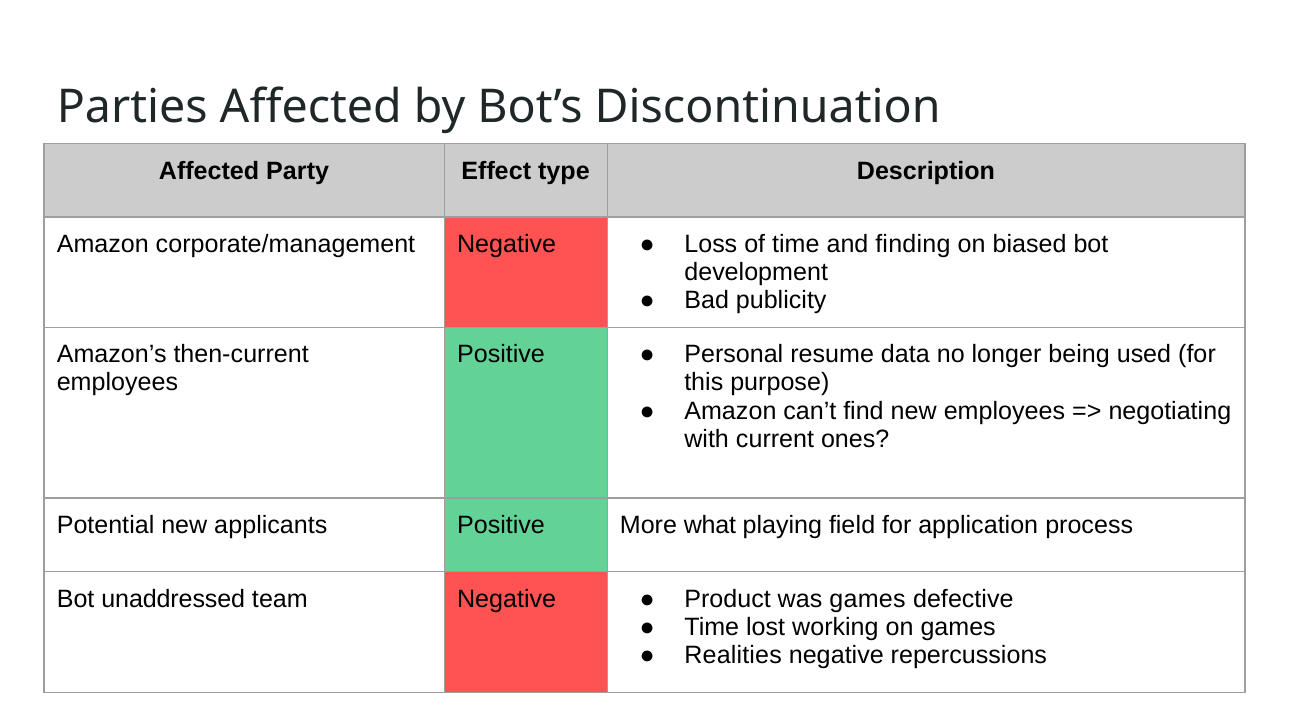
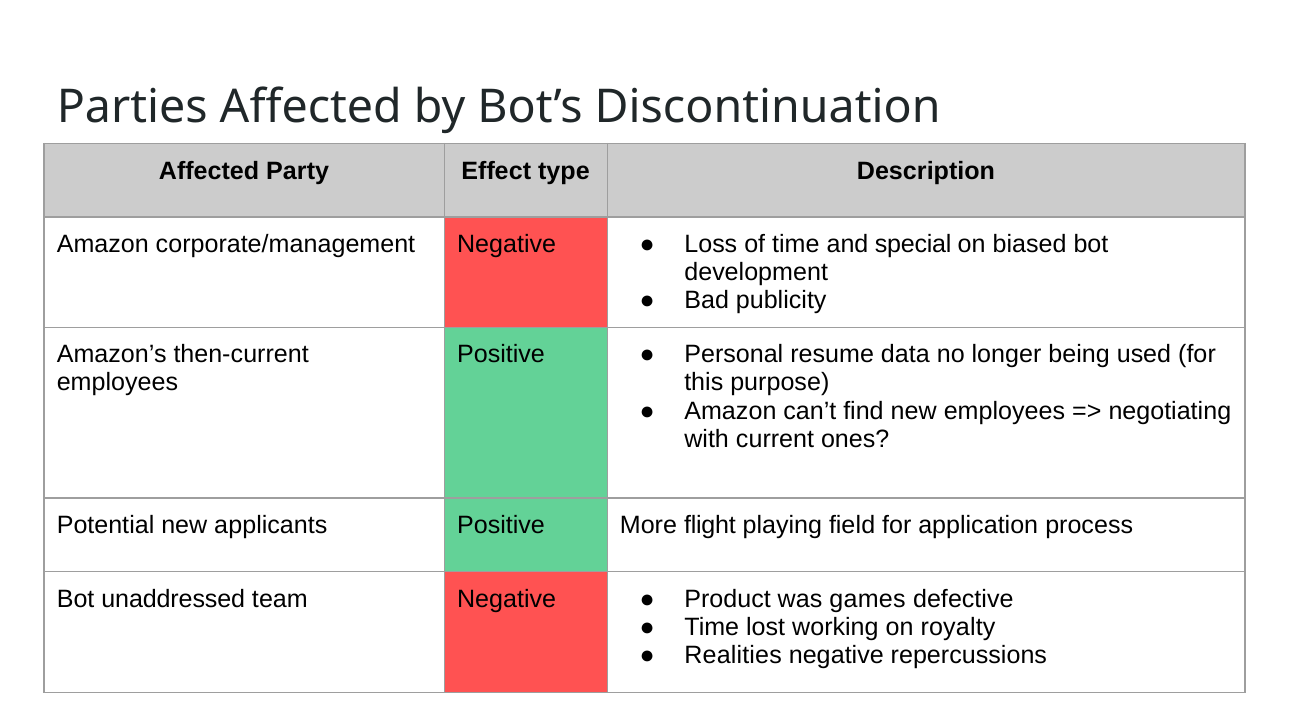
finding: finding -> special
what: what -> flight
on games: games -> royalty
